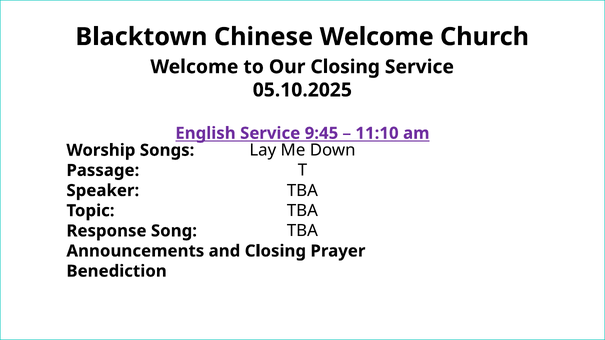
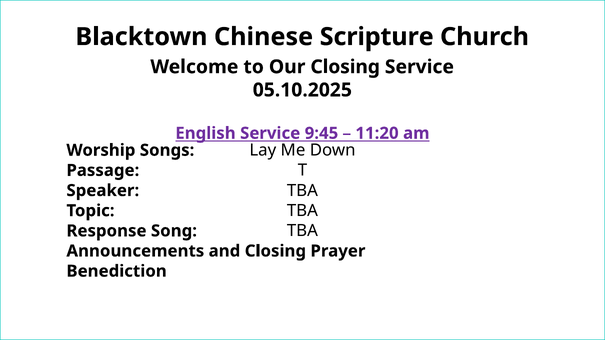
Chinese Welcome: Welcome -> Scripture
11:10: 11:10 -> 11:20
